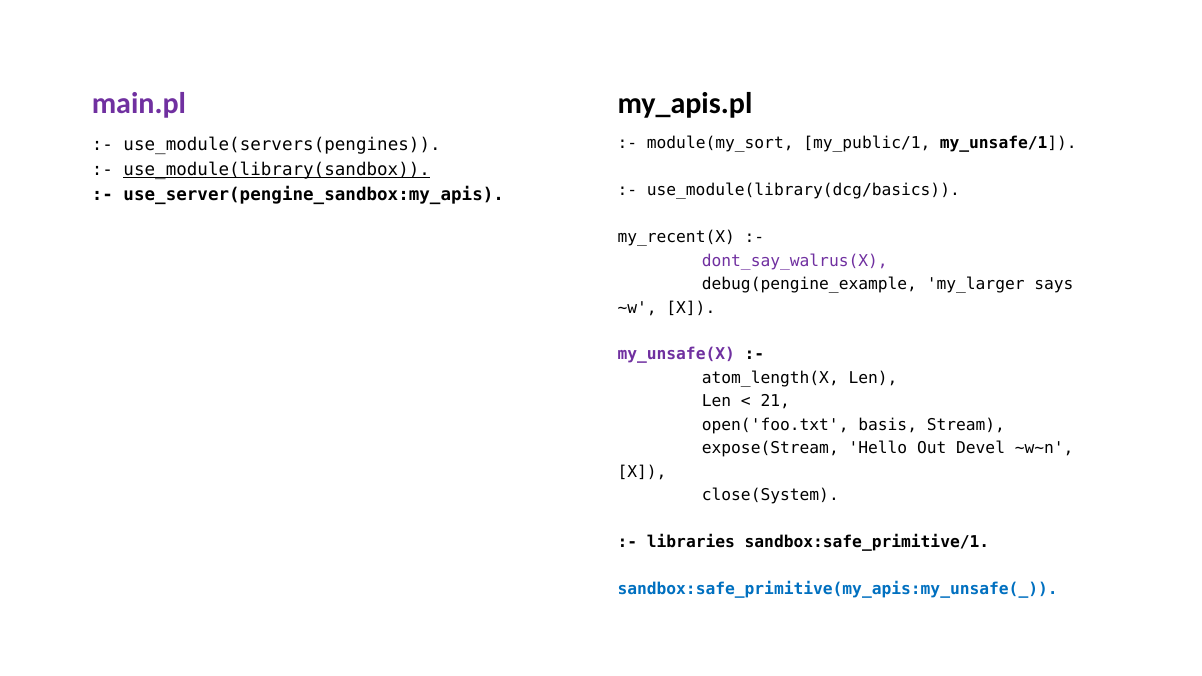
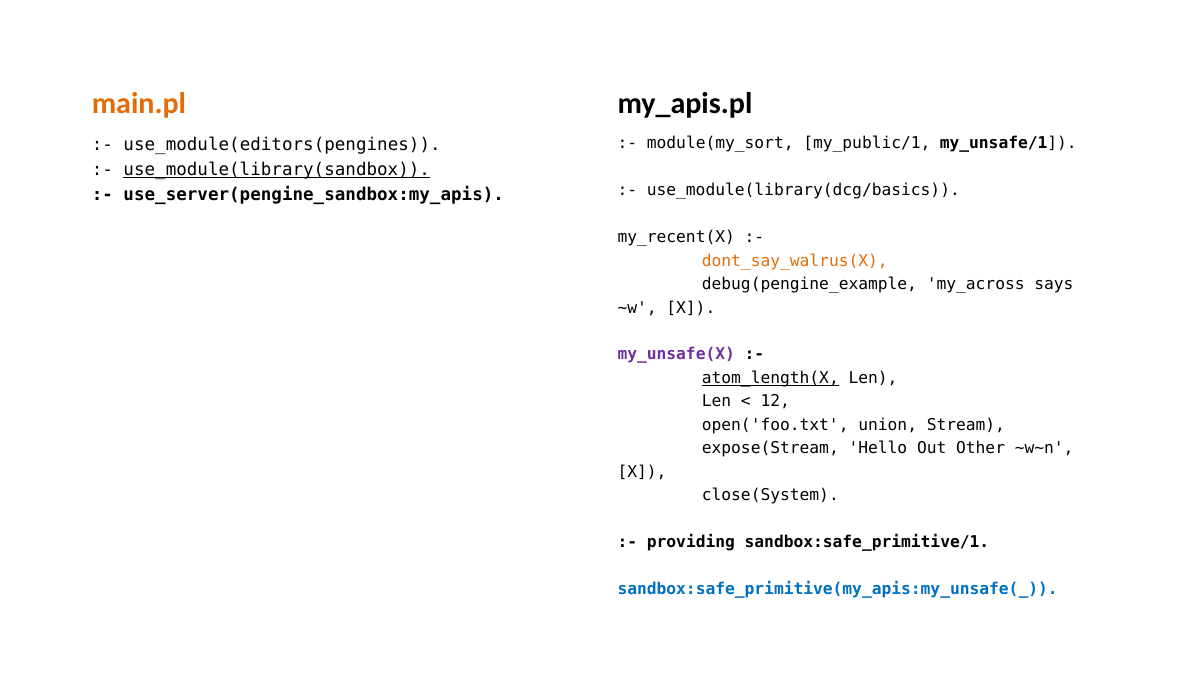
main.pl colour: purple -> orange
use_module(servers(pengines: use_module(servers(pengines -> use_module(editors(pengines
dont_say_walrus(X colour: purple -> orange
my_larger: my_larger -> my_across
atom_length(X underline: none -> present
21: 21 -> 12
basis: basis -> union
Devel: Devel -> Other
libraries: libraries -> providing
